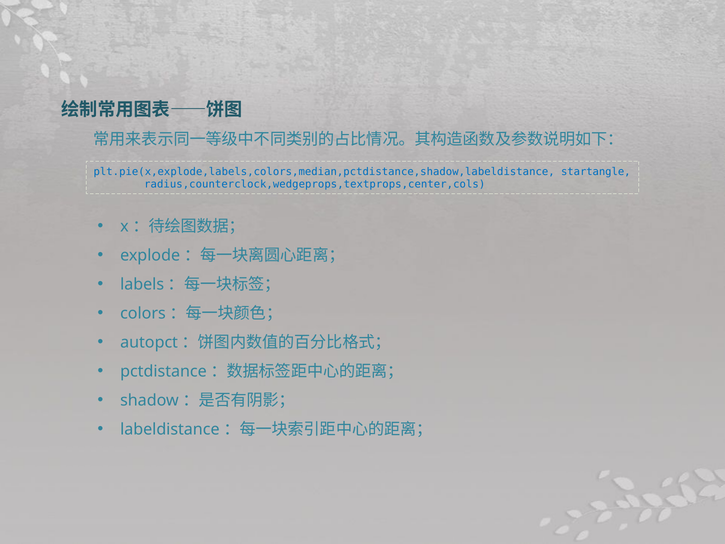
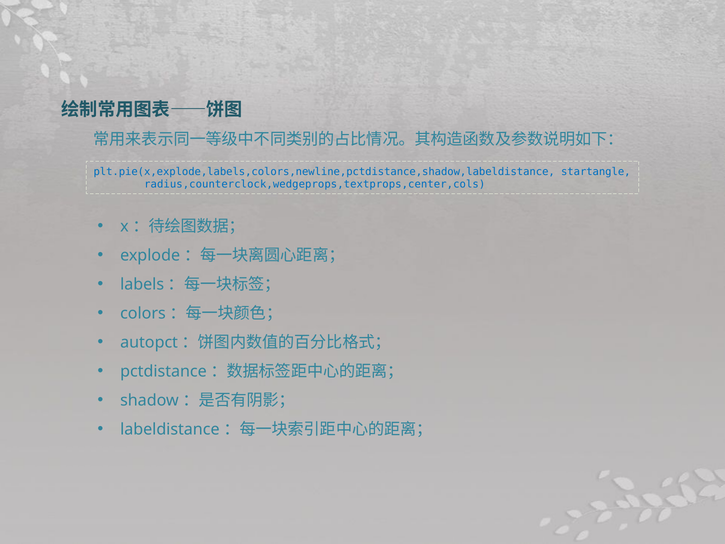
plt.pie(x,explode,labels,colors,median,pctdistance,shadow,labeldistance: plt.pie(x,explode,labels,colors,median,pctdistance,shadow,labeldistance -> plt.pie(x,explode,labels,colors,newline,pctdistance,shadow,labeldistance
